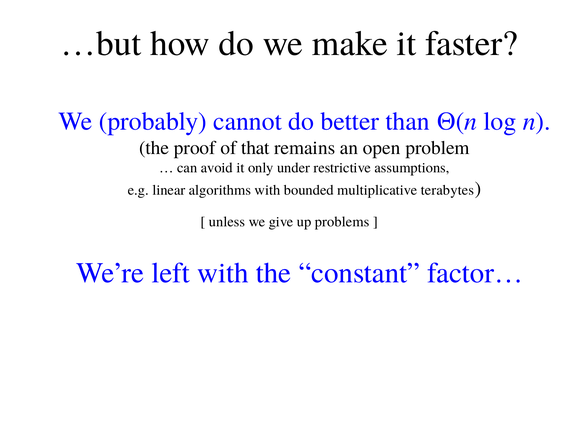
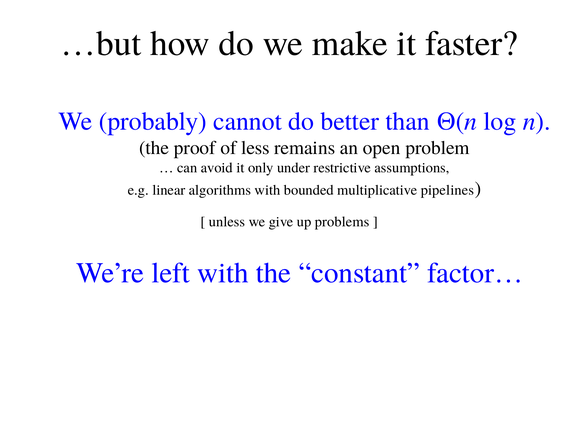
that: that -> less
terabytes: terabytes -> pipelines
